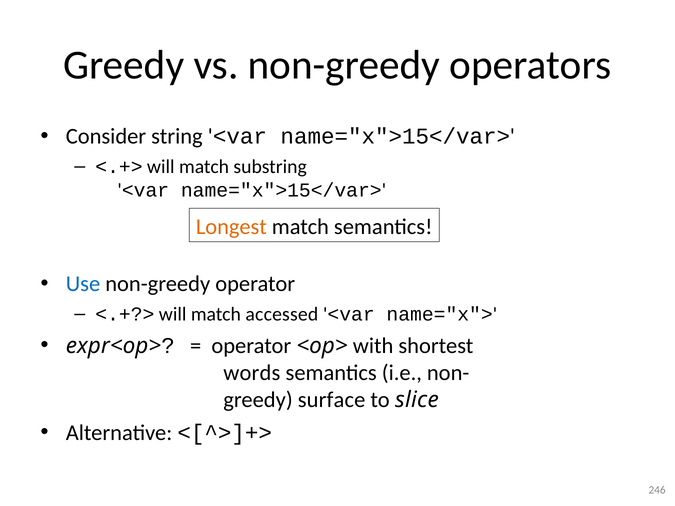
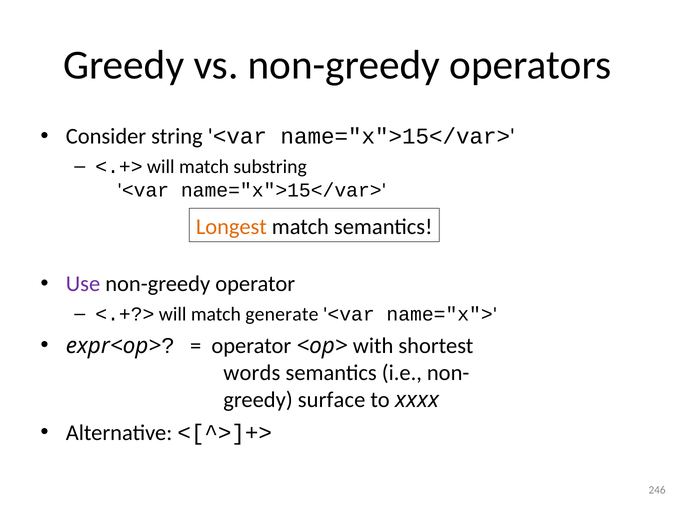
Use colour: blue -> purple
accessed: accessed -> generate
slice: slice -> xxxx
